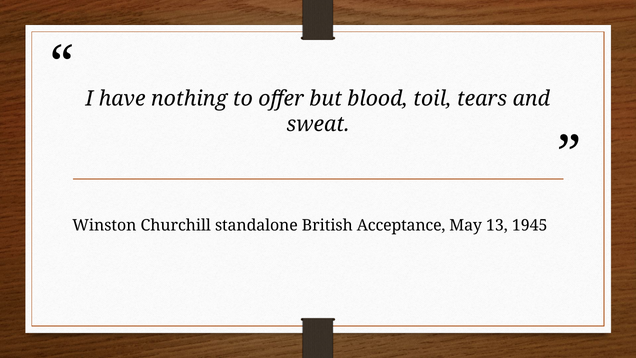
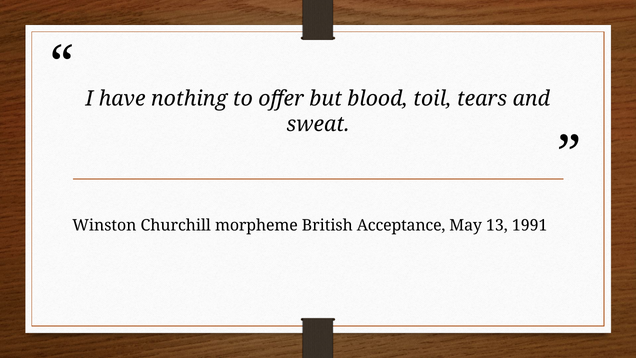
standalone: standalone -> morpheme
1945: 1945 -> 1991
